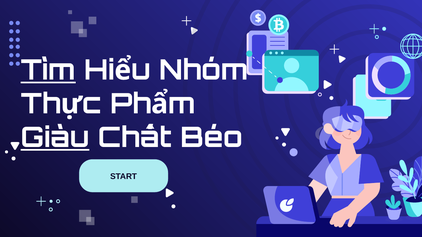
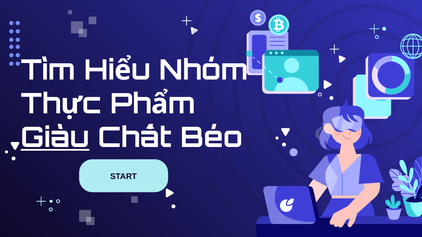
Tìm underline: present -> none
